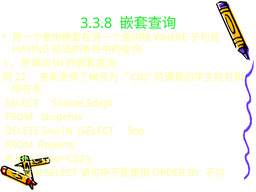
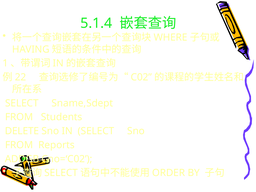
3.3.8: 3.3.8 -> 5.1.4
PUBLIC: PUBLIC -> ADDGB
